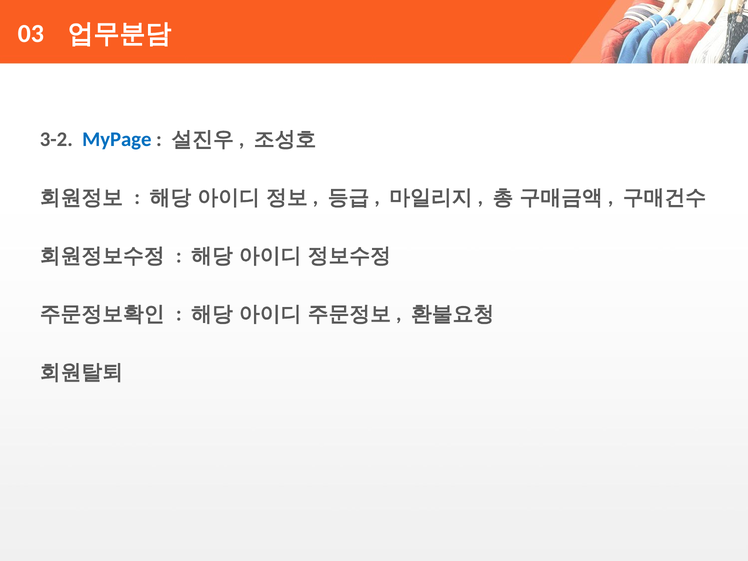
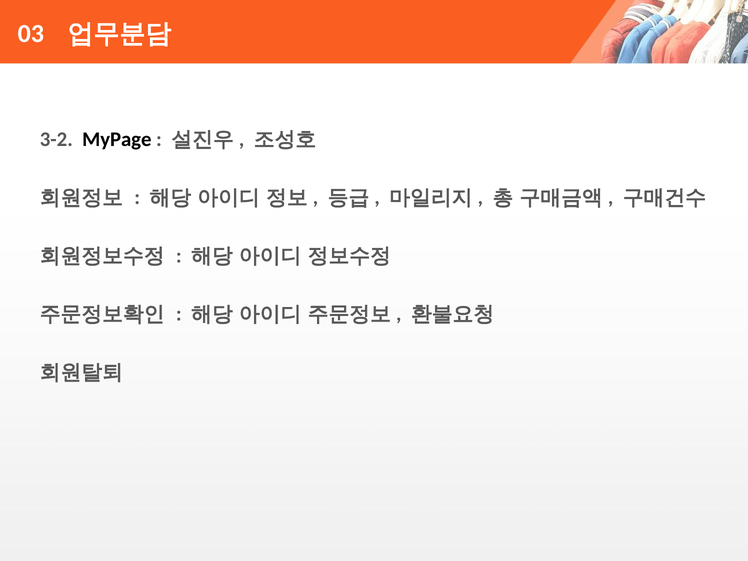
MyPage colour: blue -> black
